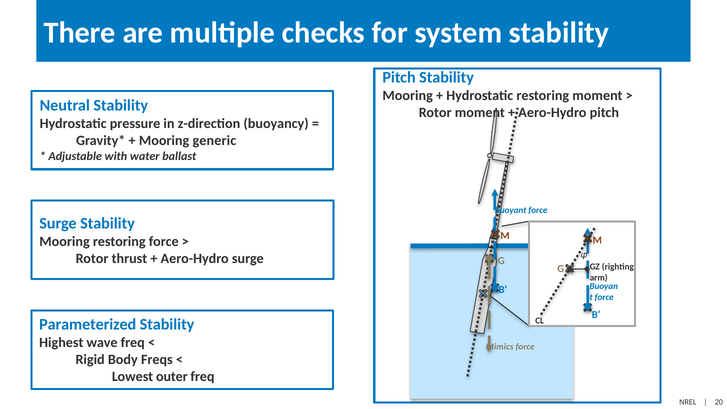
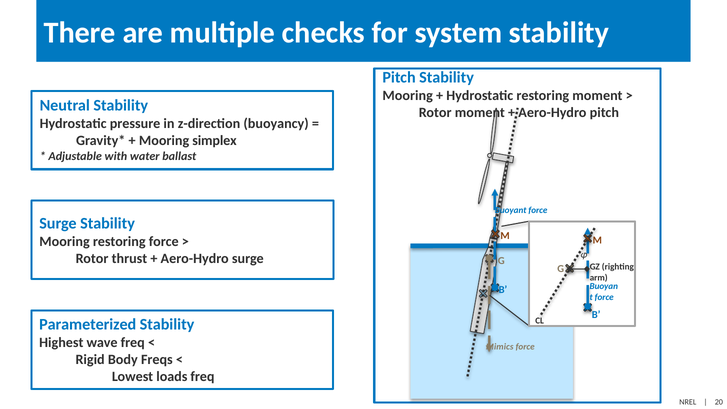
generic: generic -> simplex
outer: outer -> loads
